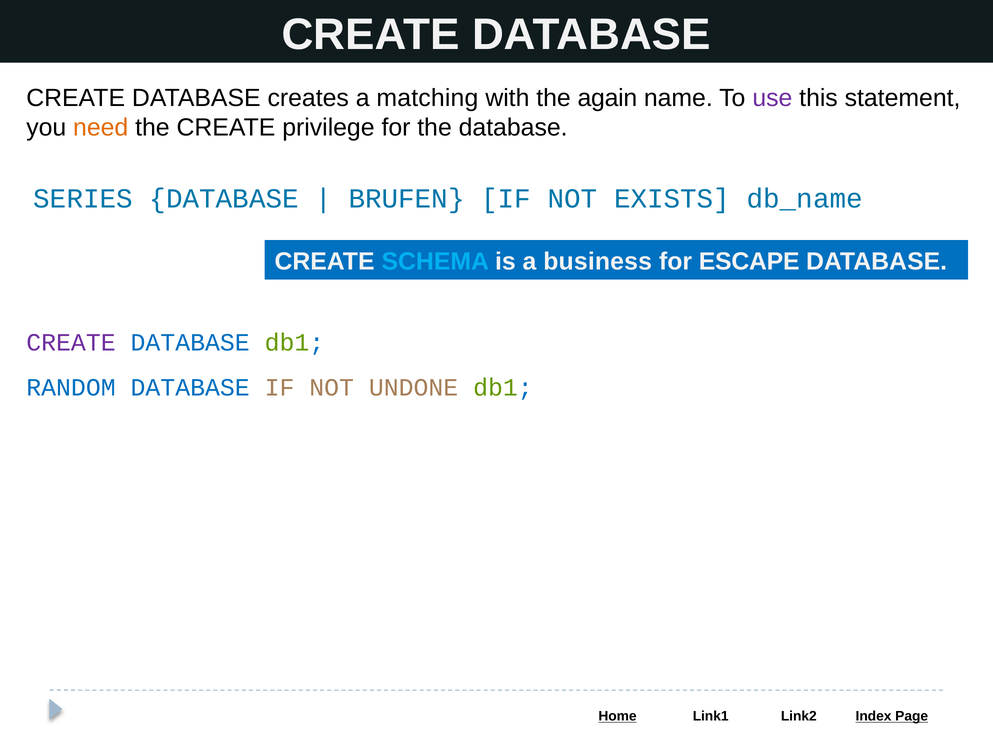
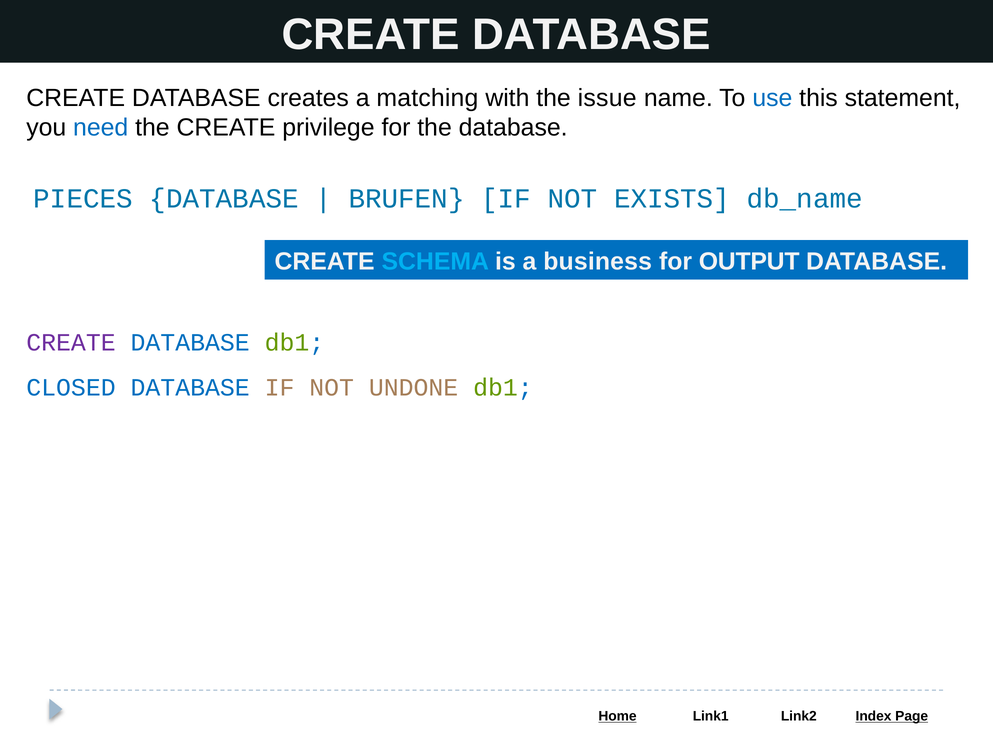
again: again -> issue
use colour: purple -> blue
need colour: orange -> blue
SERIES: SERIES -> PIECES
ESCAPE: ESCAPE -> OUTPUT
RANDOM: RANDOM -> CLOSED
